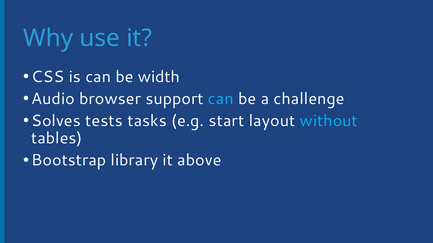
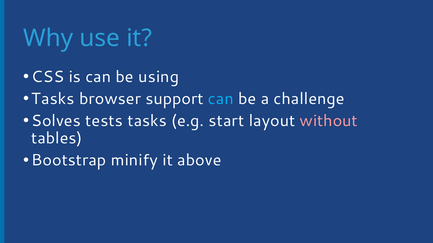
width: width -> using
Audio at (53, 99): Audio -> Tasks
without colour: light blue -> pink
library: library -> minify
